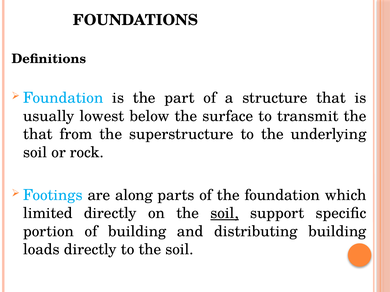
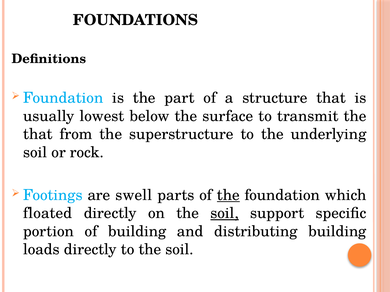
along: along -> swell
the at (228, 195) underline: none -> present
limited: limited -> floated
